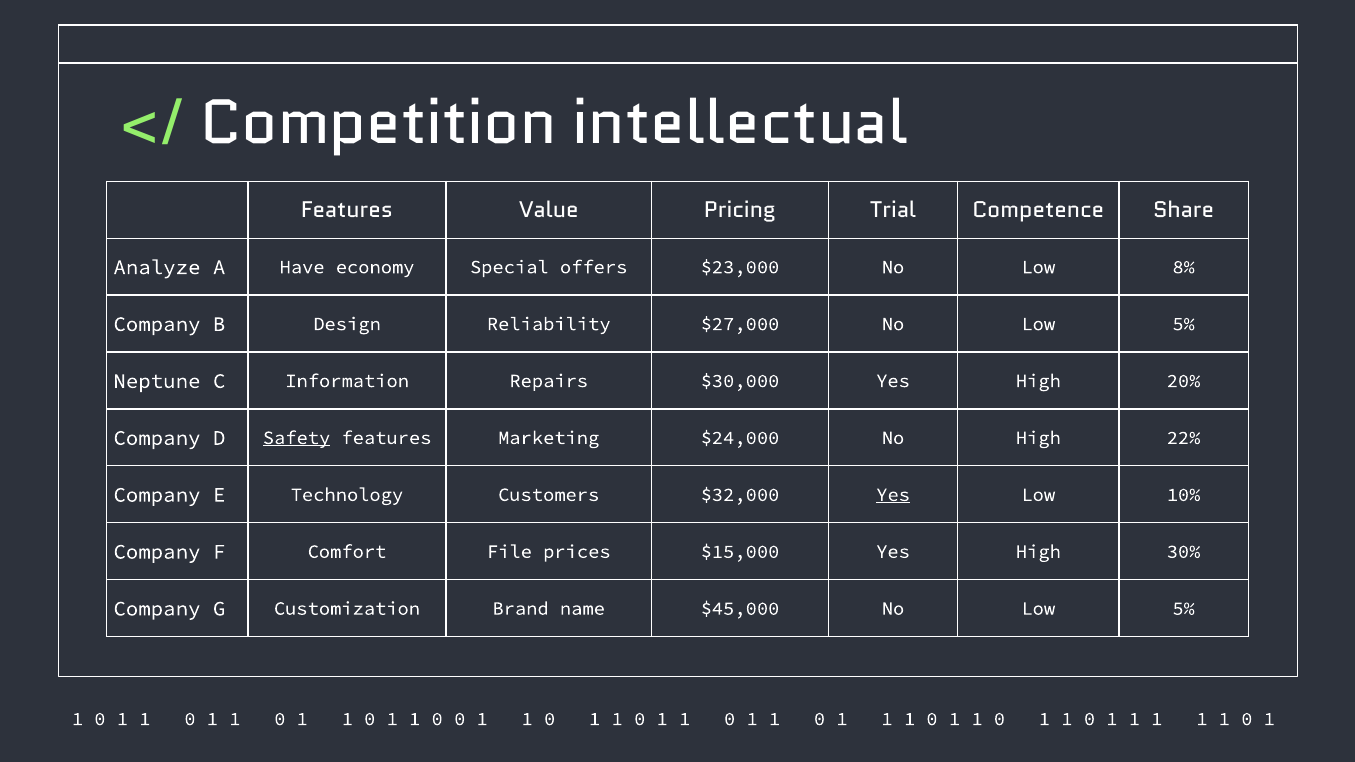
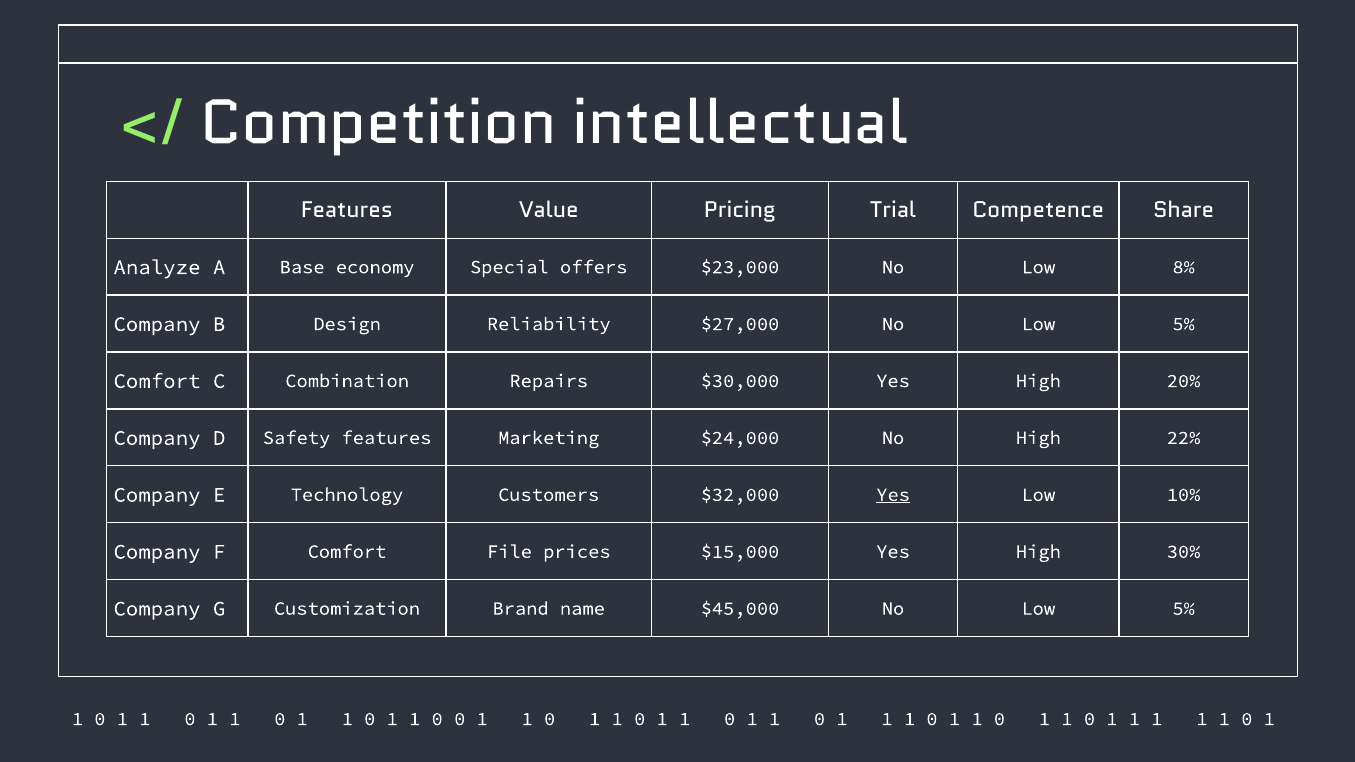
Have: Have -> Base
Neptune at (157, 381): Neptune -> Comfort
Information: Information -> Combination
Safety underline: present -> none
